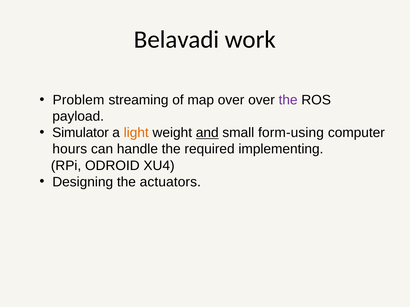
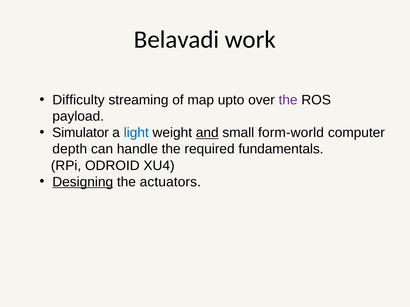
Problem: Problem -> Difficulty
map over: over -> upto
light colour: orange -> blue
form-using: form-using -> form-world
hours: hours -> depth
implementing: implementing -> fundamentals
Designing underline: none -> present
